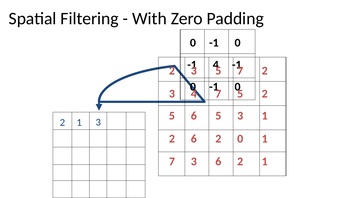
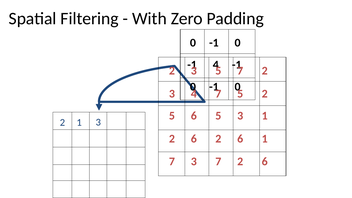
6 2 0: 0 -> 6
3 6: 6 -> 7
1 at (265, 162): 1 -> 6
